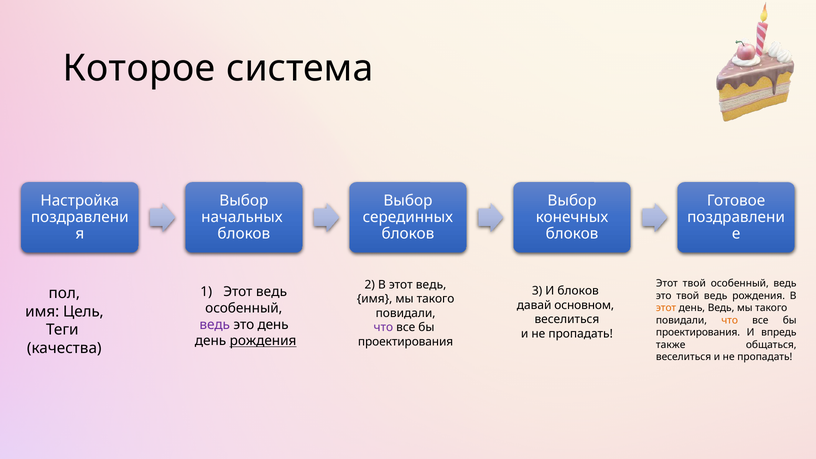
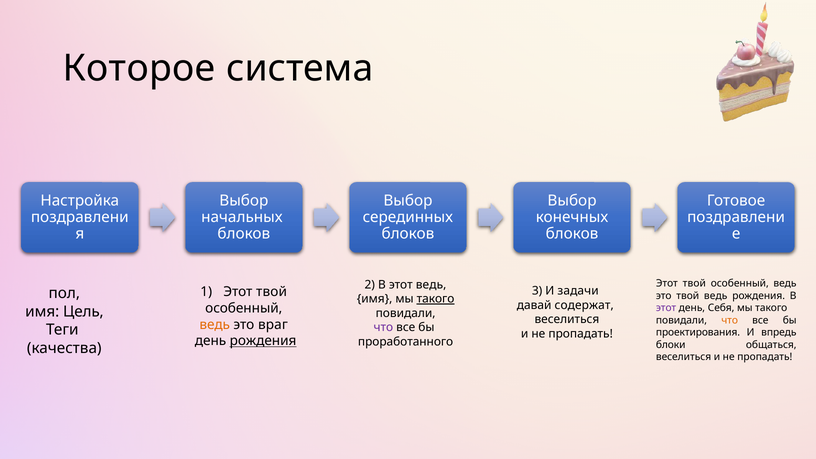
И блоков: блоков -> задачи
ведь at (272, 292): ведь -> твой
такого at (436, 299) underline: none -> present
основном: основном -> содержат
этот at (666, 308) colour: orange -> purple
день Ведь: Ведь -> Себя
ведь at (215, 325) colour: purple -> orange
это день: день -> враг
проектирования at (406, 342): проектирования -> проработанного
также: также -> блоки
